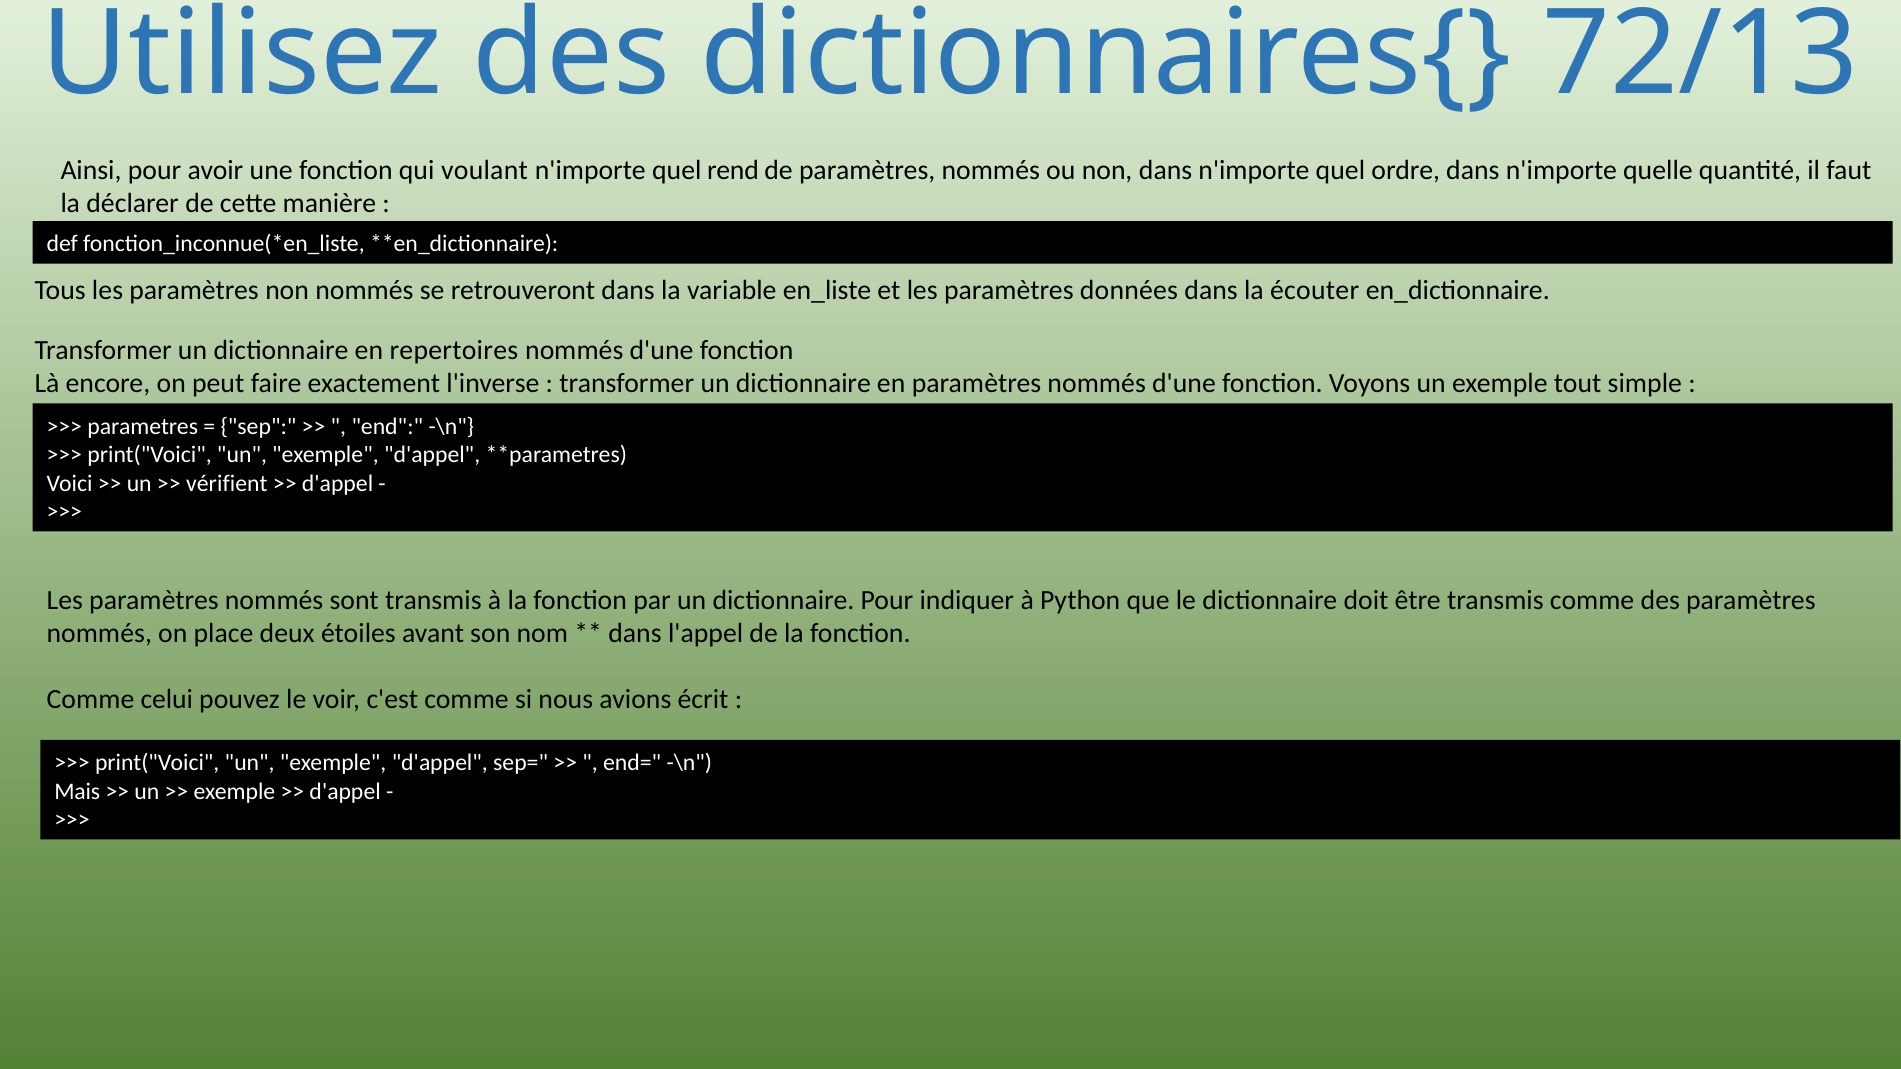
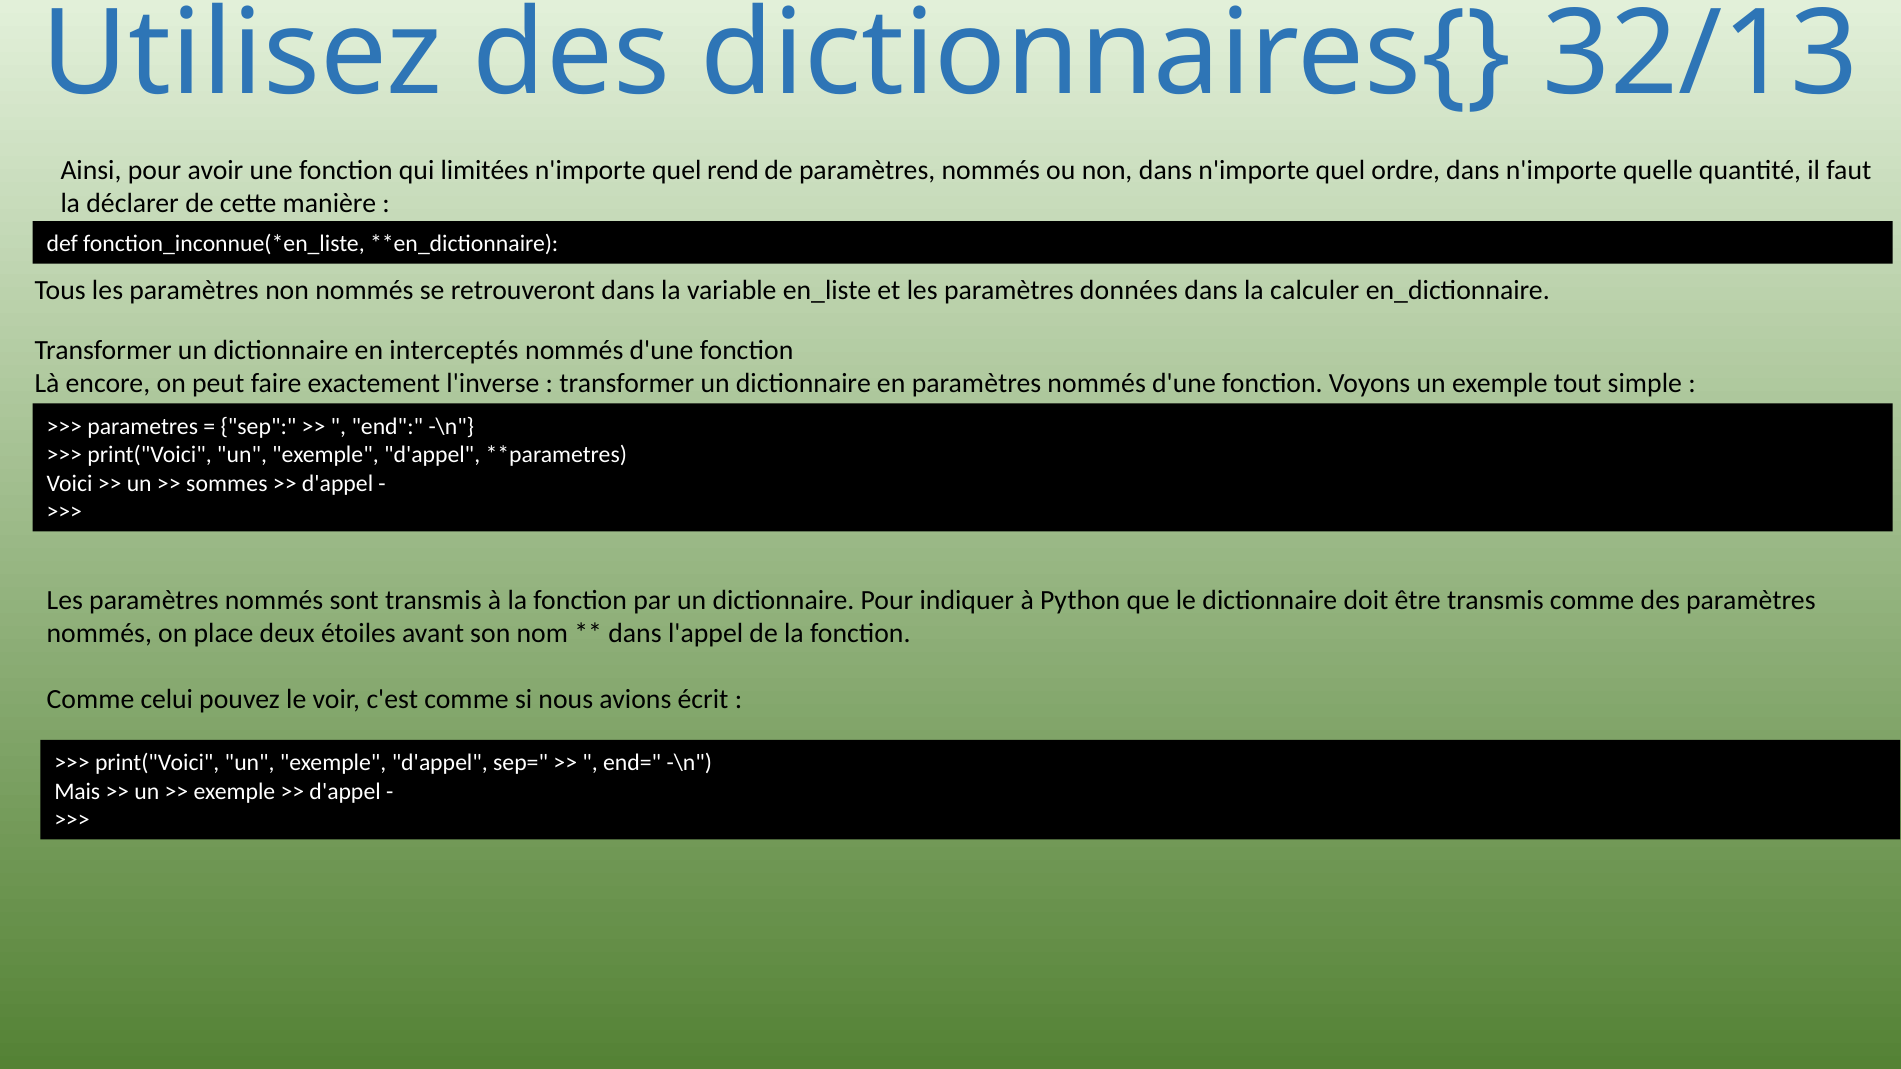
72/13: 72/13 -> 32/13
voulant: voulant -> limitées
écouter: écouter -> calculer
repertoires: repertoires -> interceptés
vérifient: vérifient -> sommes
